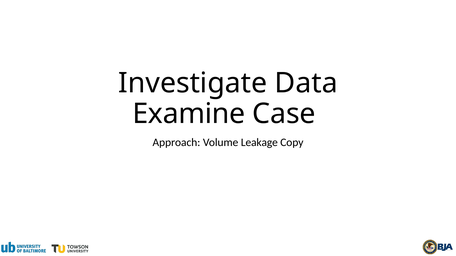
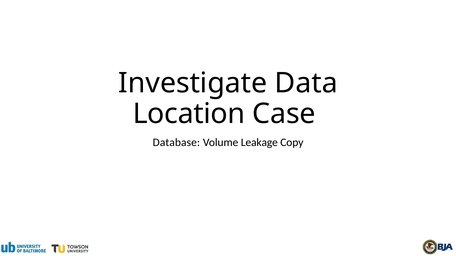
Examine: Examine -> Location
Approach: Approach -> Database
